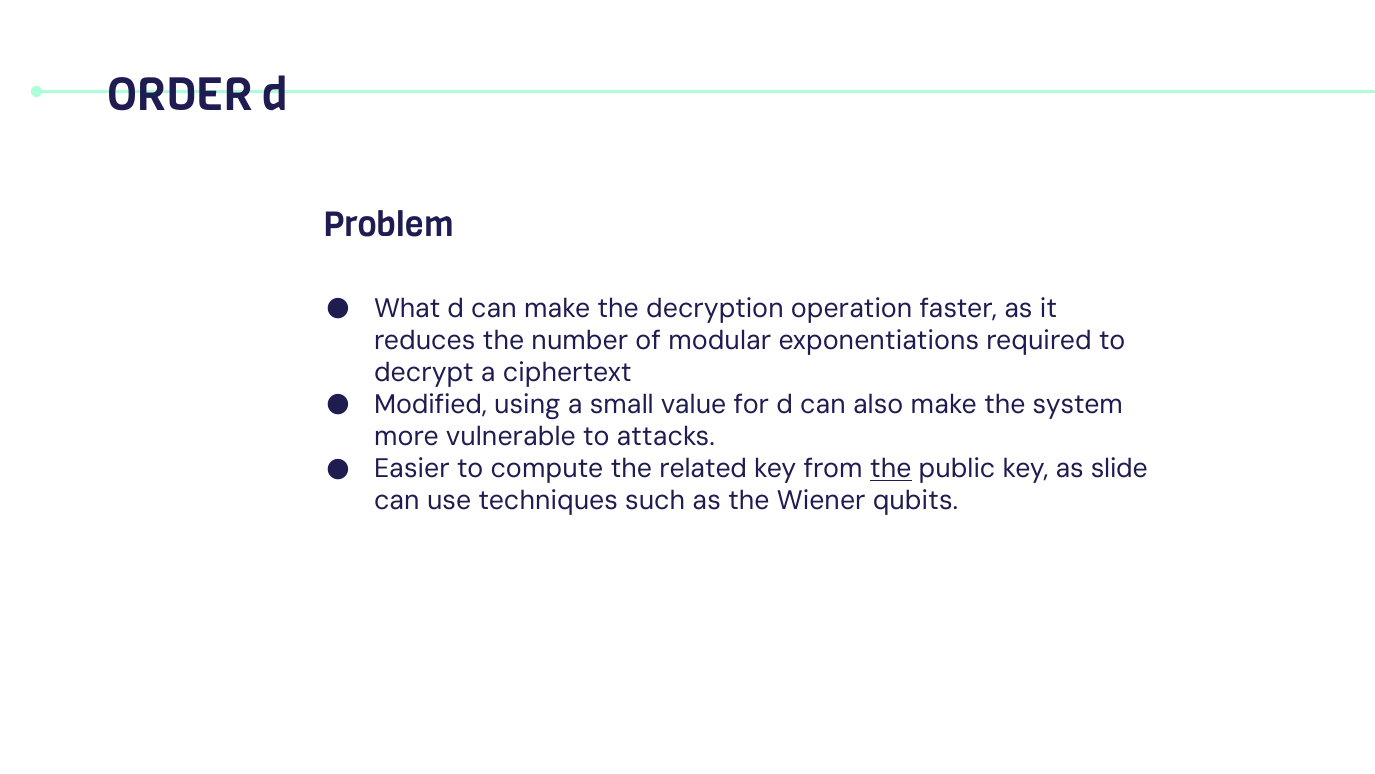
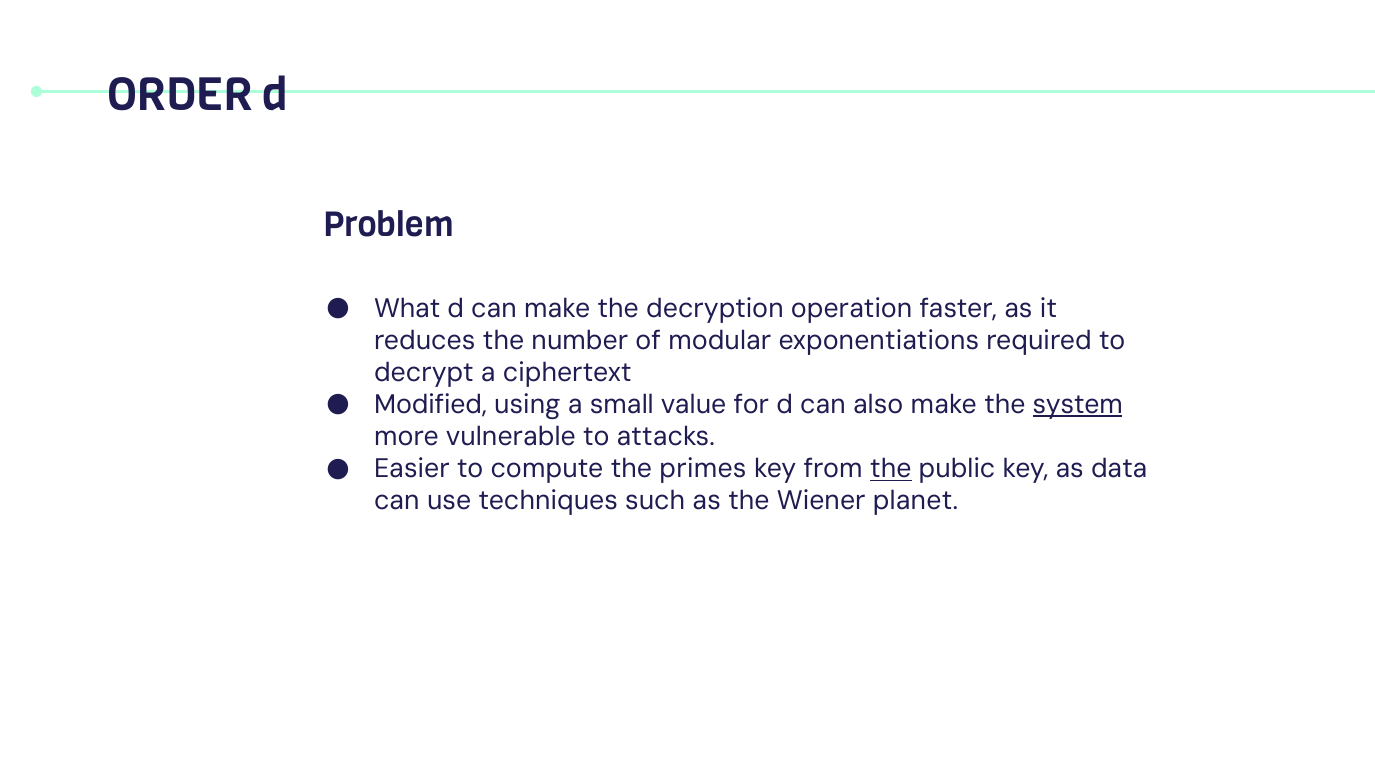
system underline: none -> present
related: related -> primes
slide: slide -> data
qubits: qubits -> planet
